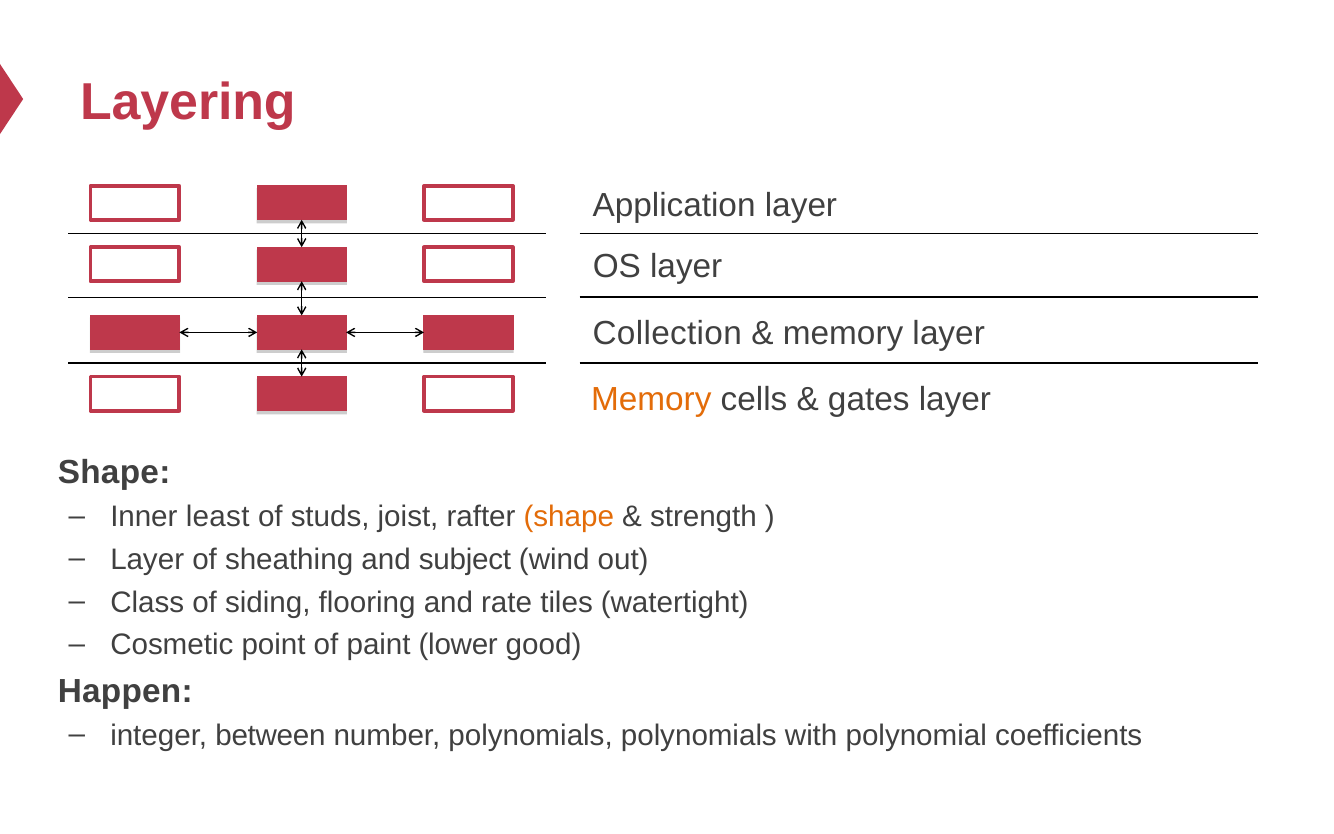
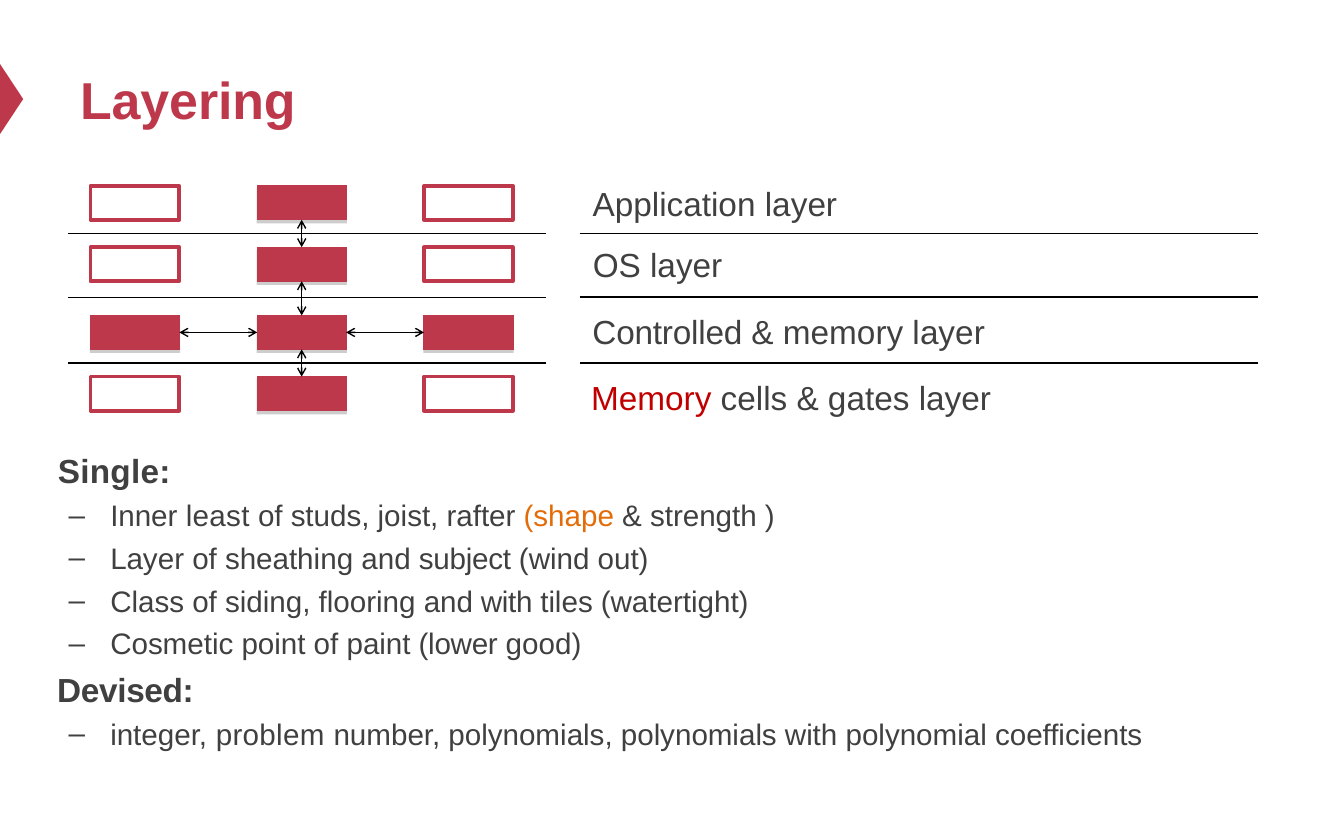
Collection: Collection -> Controlled
Memory at (651, 399) colour: orange -> red
Shape at (114, 472): Shape -> Single
and rate: rate -> with
Happen: Happen -> Devised
between: between -> problem
